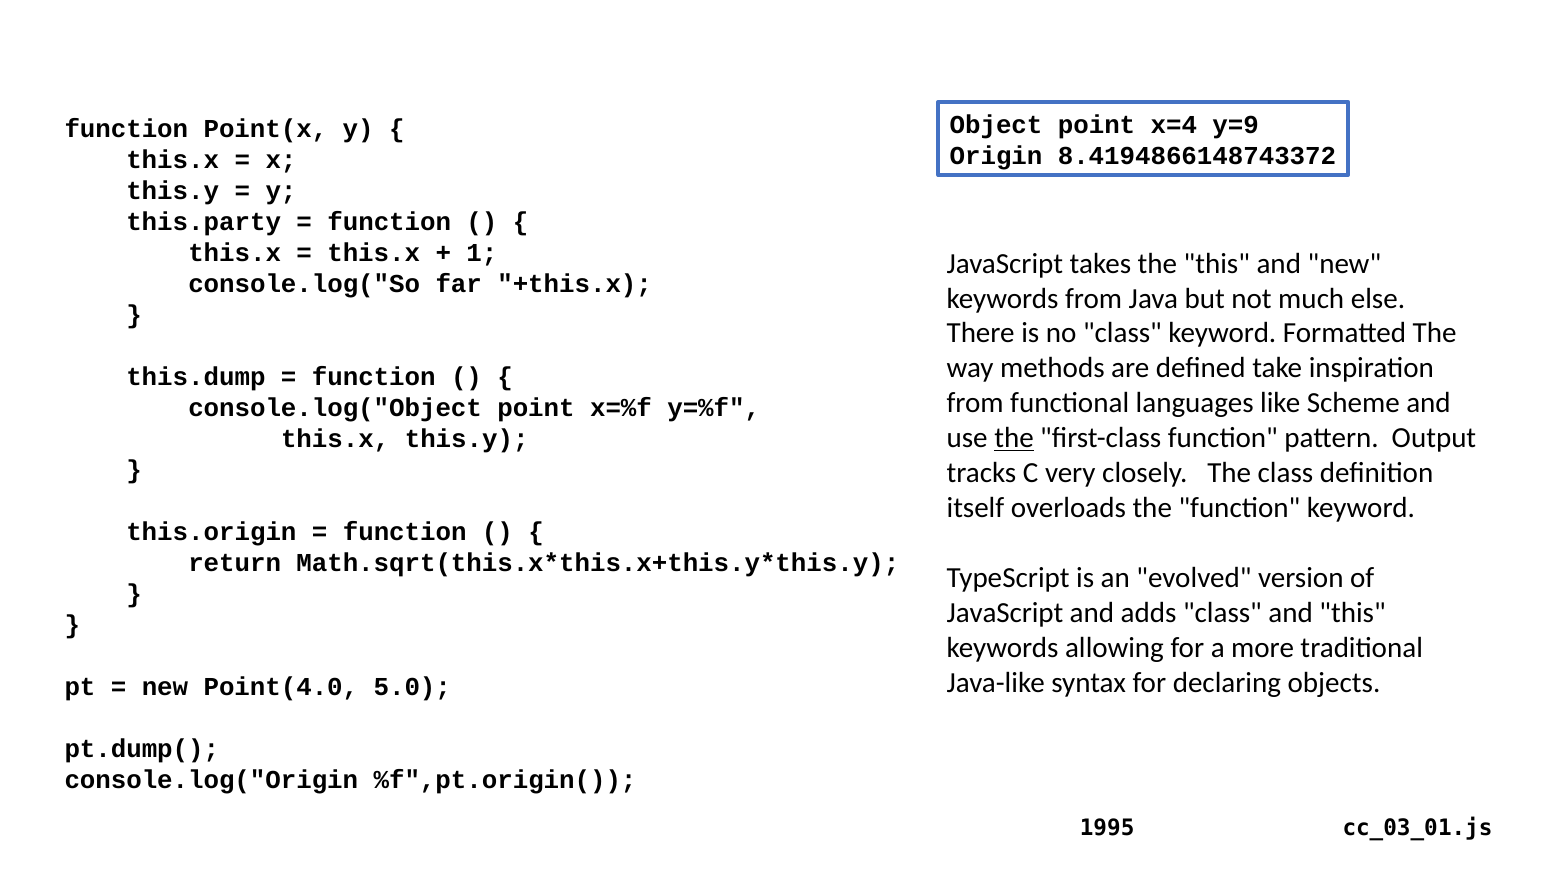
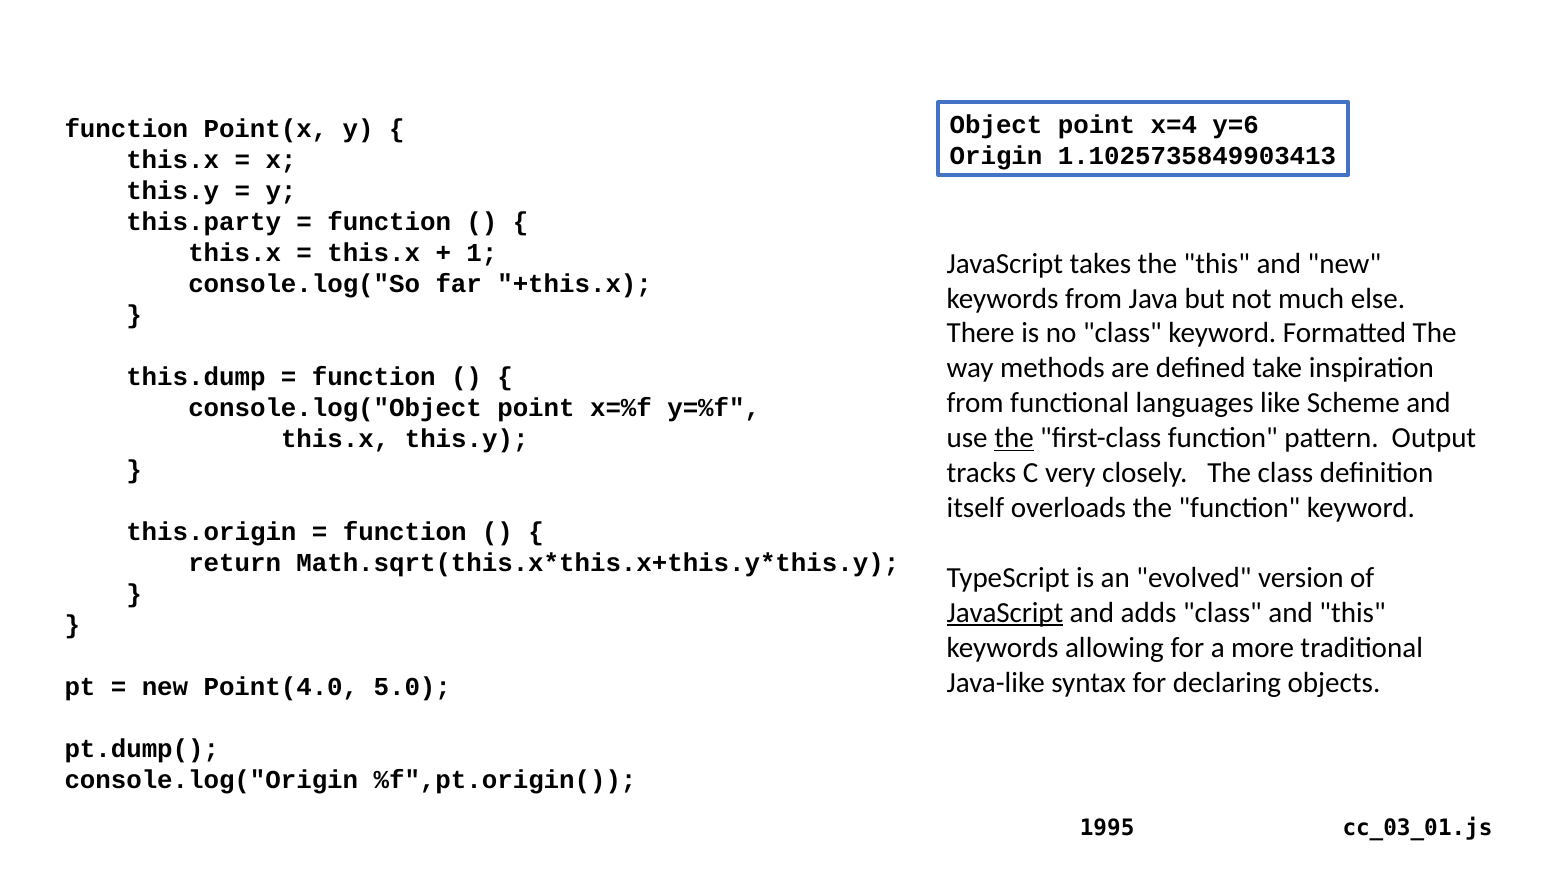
y=9: y=9 -> y=6
8.4194866148743372: 8.4194866148743372 -> 1.1025735849903413
JavaScript at (1005, 612) underline: none -> present
